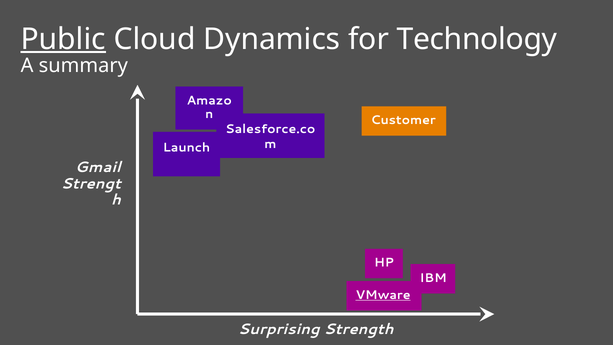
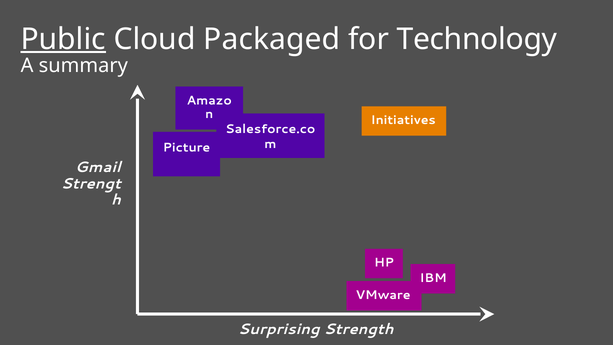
Dynamics: Dynamics -> Packaged
Customer: Customer -> Initiatives
Launch: Launch -> Picture
VMware underline: present -> none
